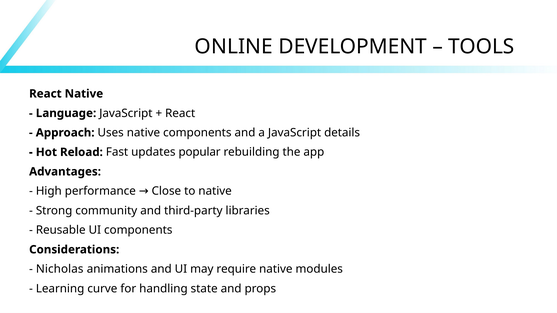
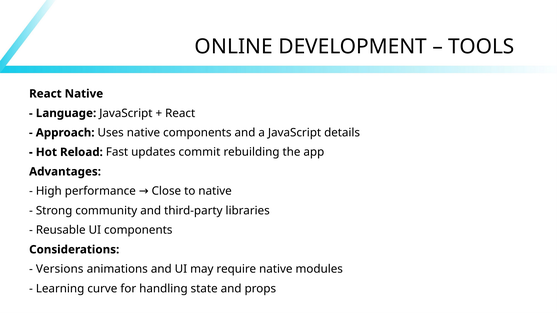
popular: popular -> commit
Nicholas: Nicholas -> Versions
